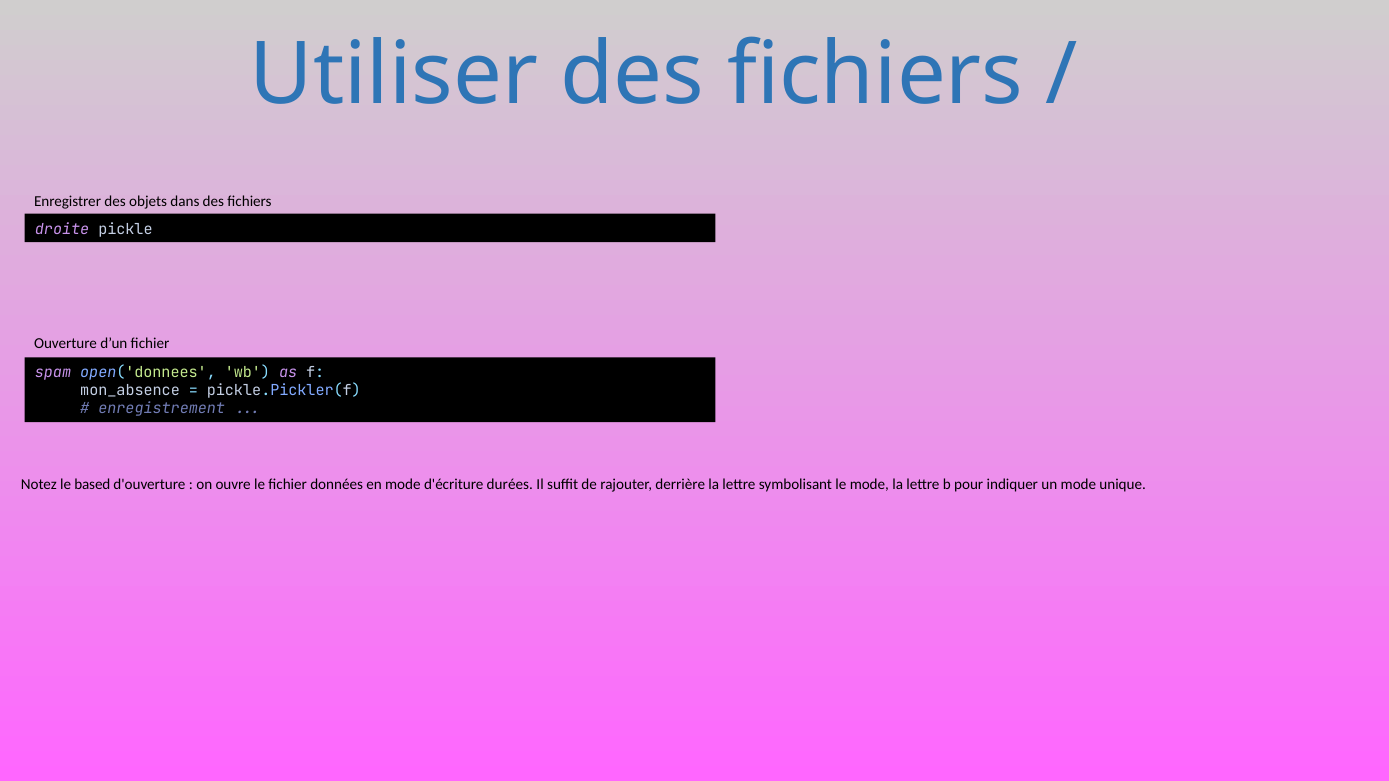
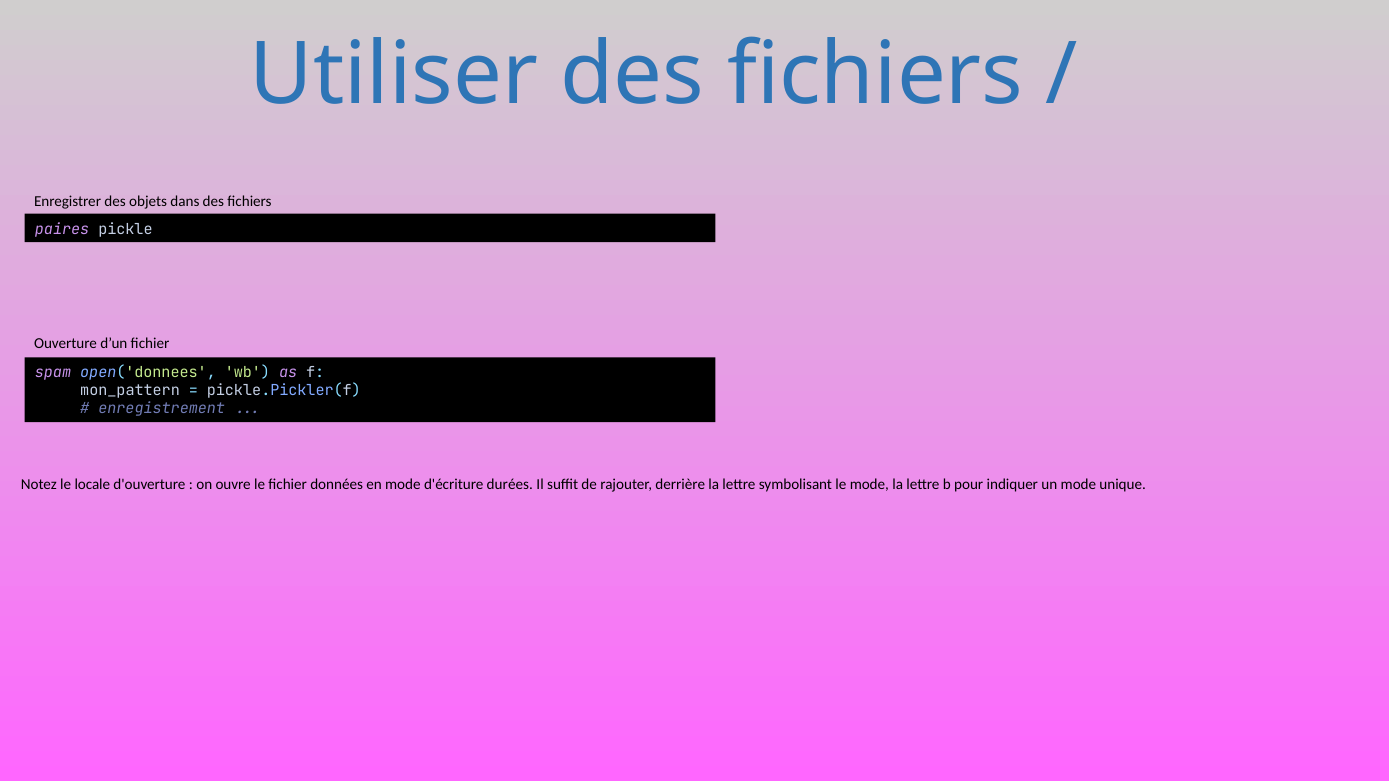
droite: droite -> paires
mon_absence: mon_absence -> mon_pattern
based: based -> locale
